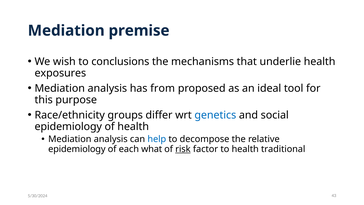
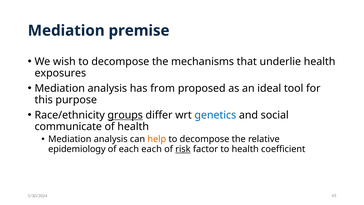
wish to conclusions: conclusions -> decompose
groups underline: none -> present
epidemiology at (68, 126): epidemiology -> communicate
help colour: blue -> orange
each what: what -> each
traditional: traditional -> coefficient
